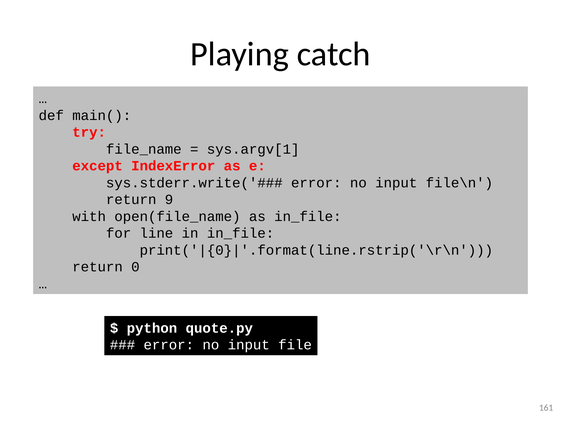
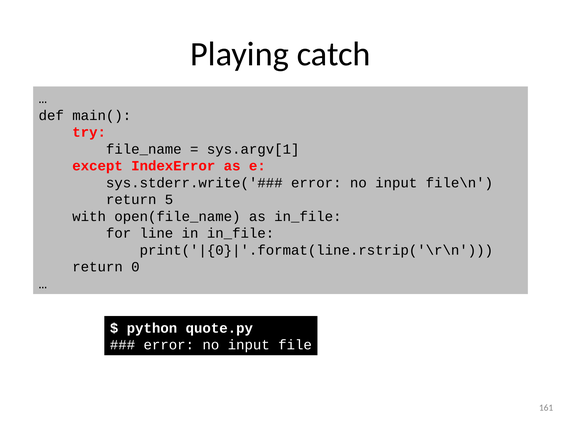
9: 9 -> 5
